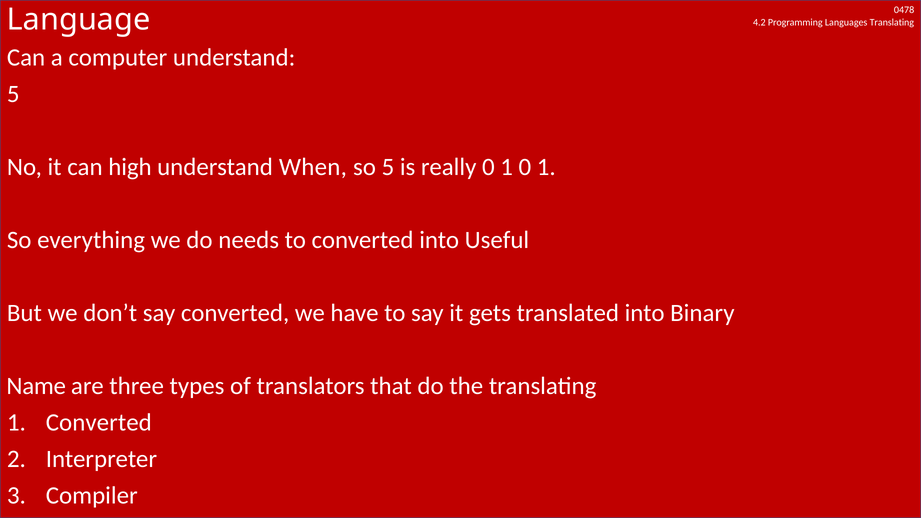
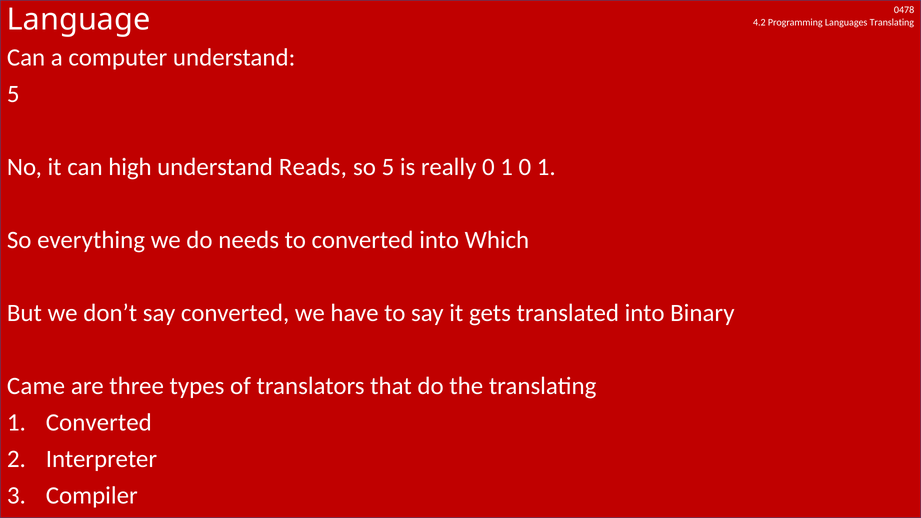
When: When -> Reads
Useful: Useful -> Which
Name: Name -> Came
